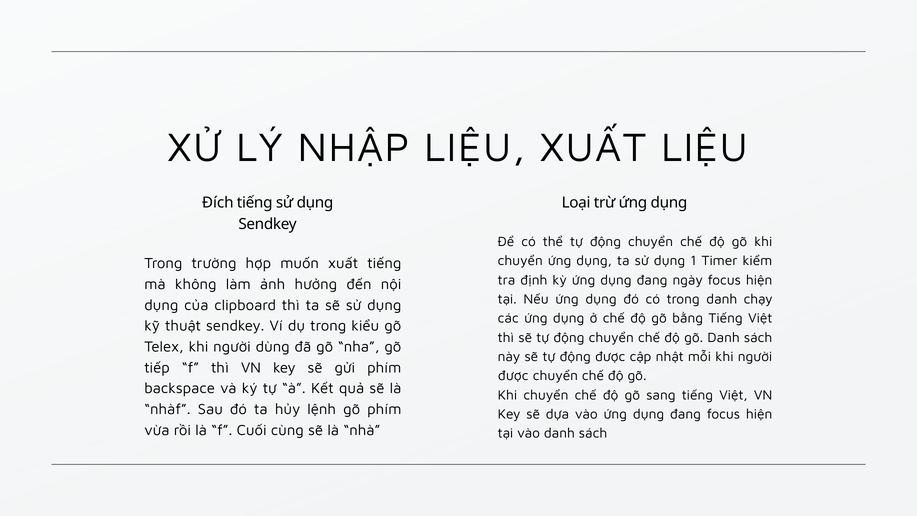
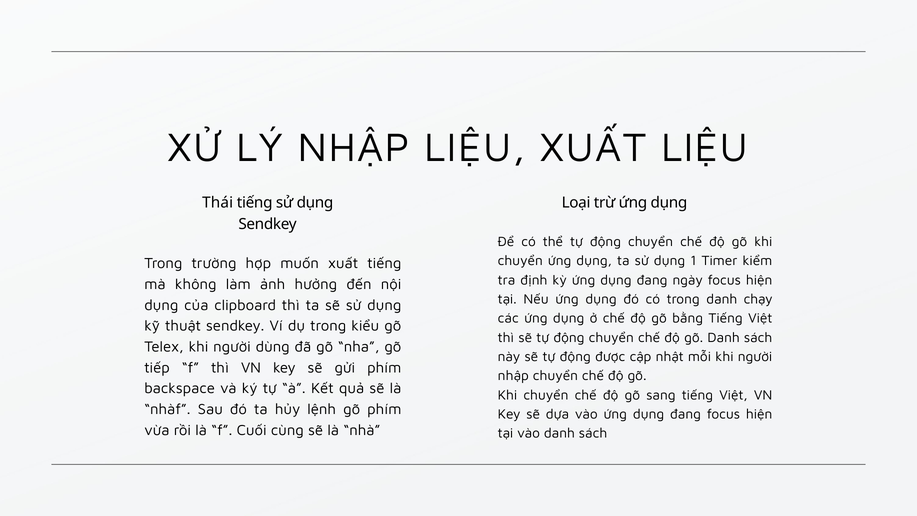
Đích: Đích -> Thái
được at (513, 376): được -> nhập
